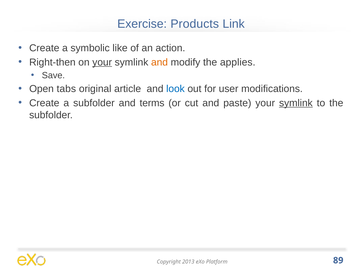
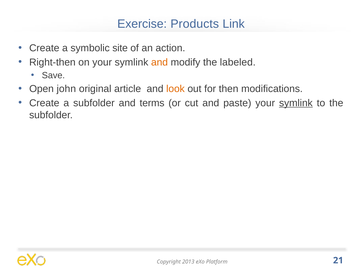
like: like -> site
your at (102, 62) underline: present -> none
applies: applies -> labeled
tabs: tabs -> john
look colour: blue -> orange
user: user -> then
89: 89 -> 21
